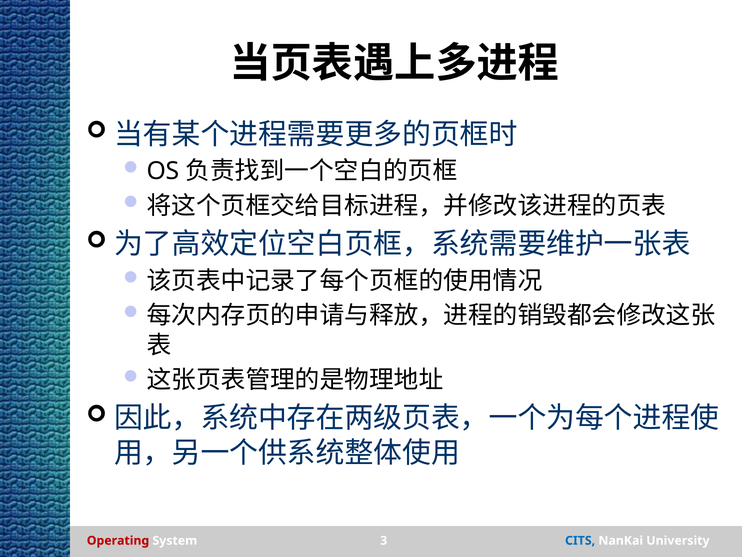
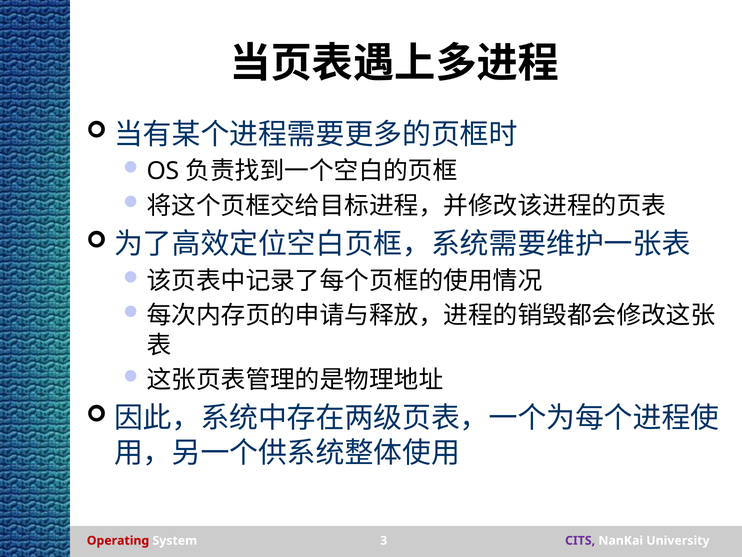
CITS colour: blue -> purple
